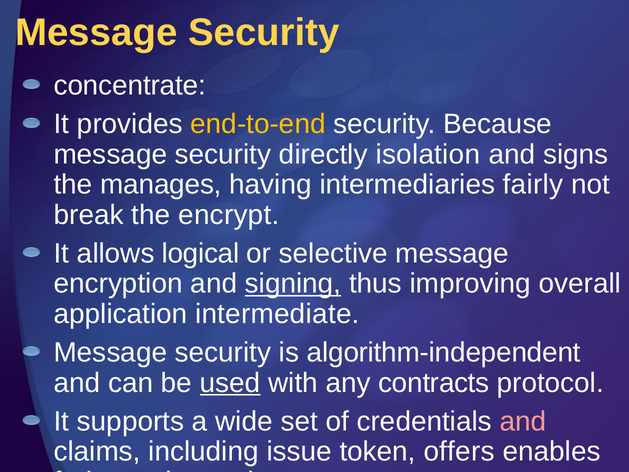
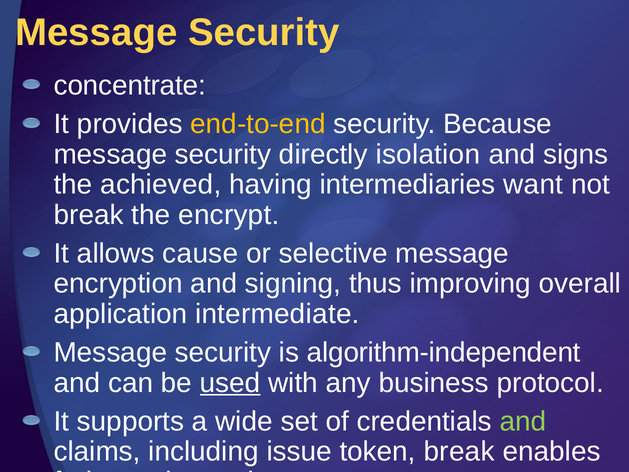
manages: manages -> achieved
fairly: fairly -> want
logical: logical -> cause
signing underline: present -> none
contracts: contracts -> business
and at (523, 421) colour: pink -> light green
token offers: offers -> break
